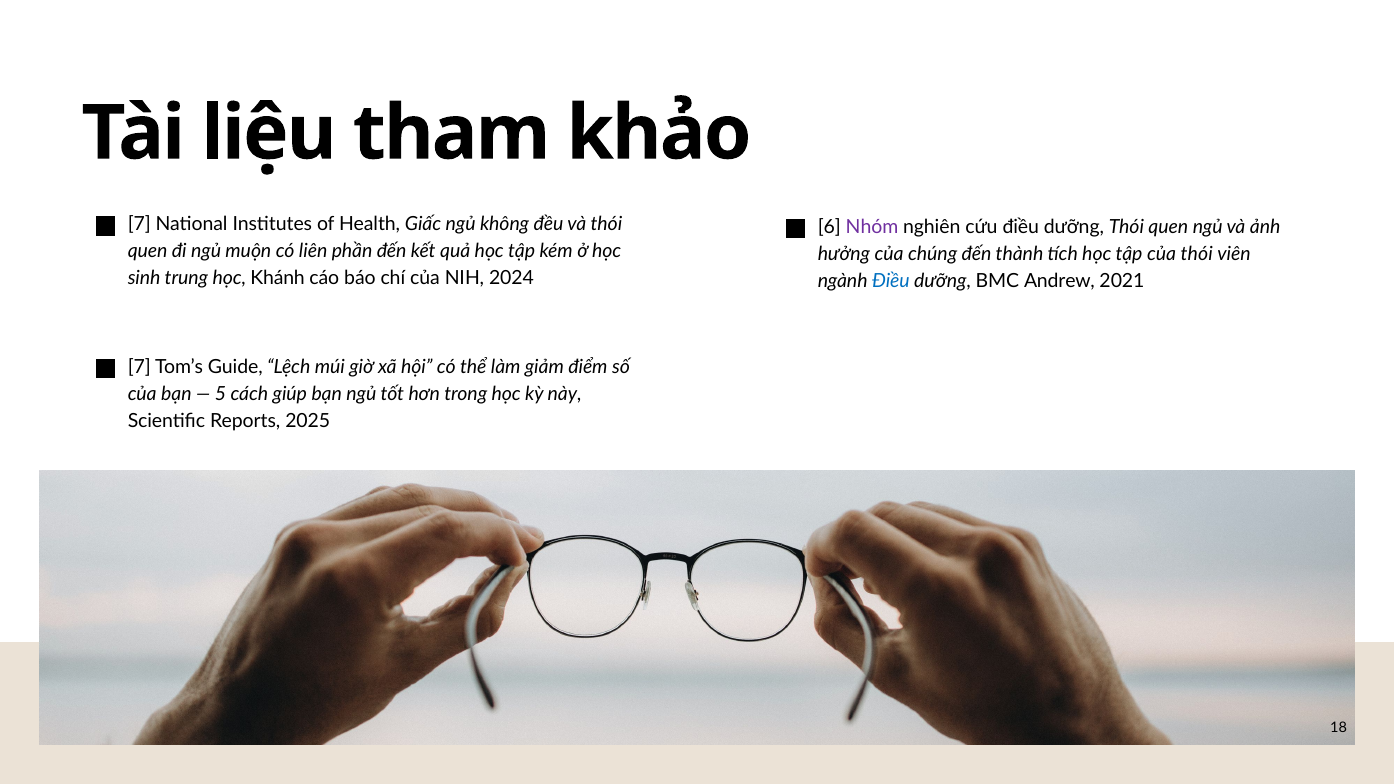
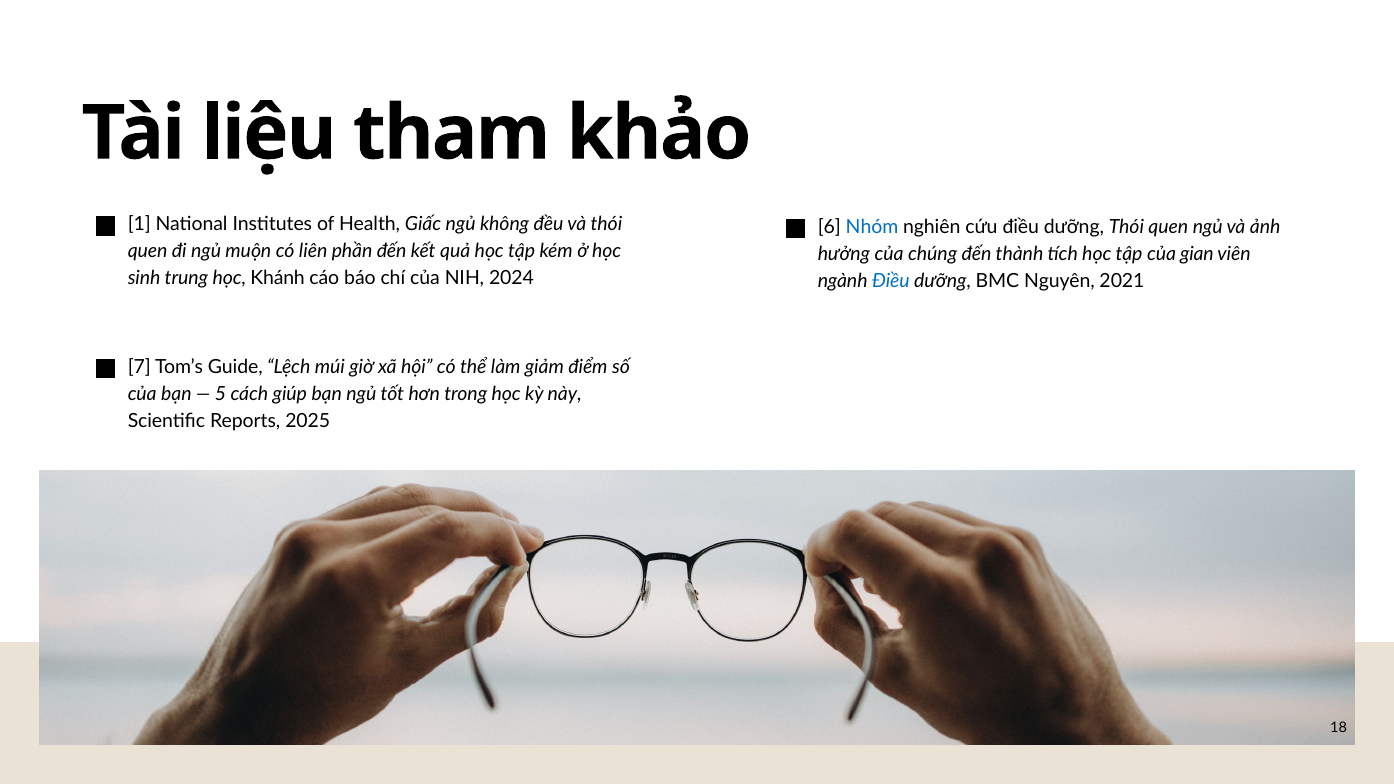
7 at (139, 224): 7 -> 1
Nhóm colour: purple -> blue
của thói: thói -> gian
Andrew: Andrew -> Nguyên
